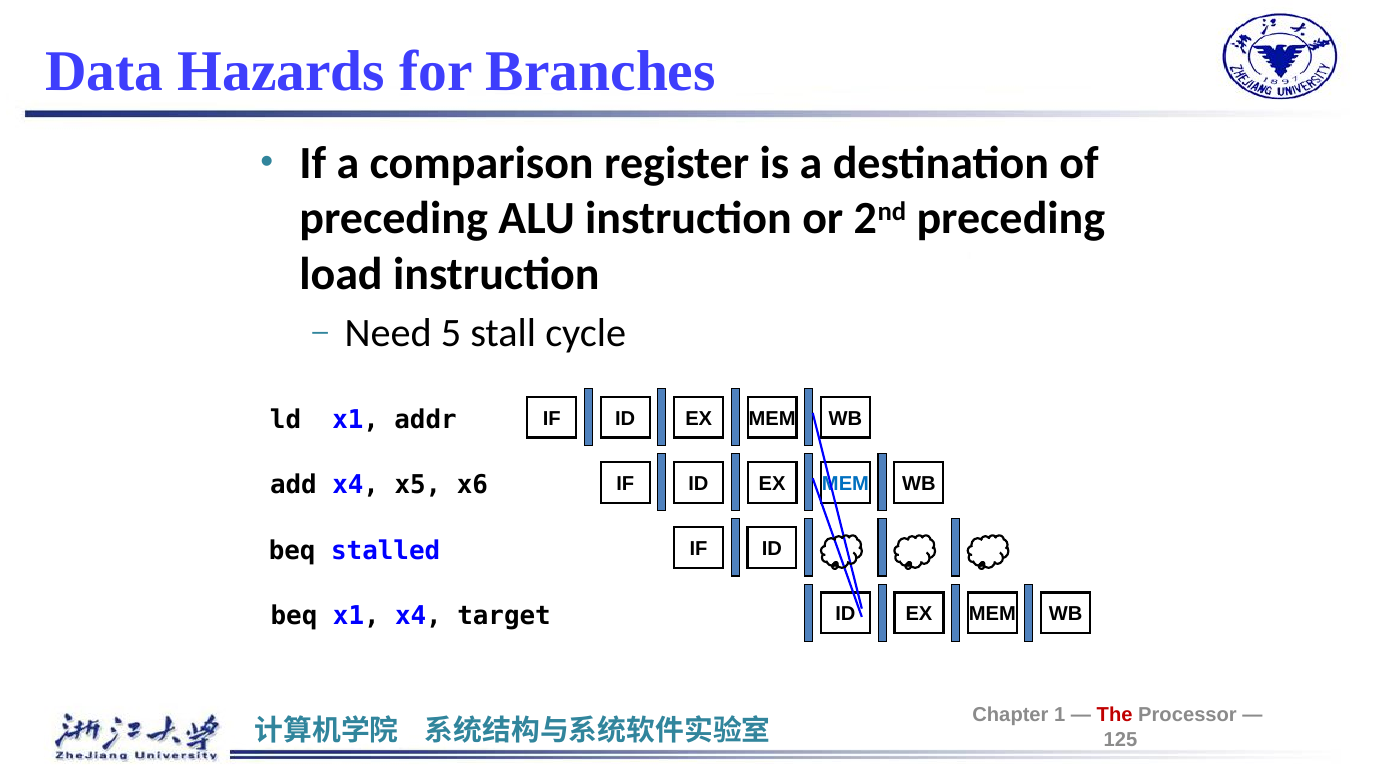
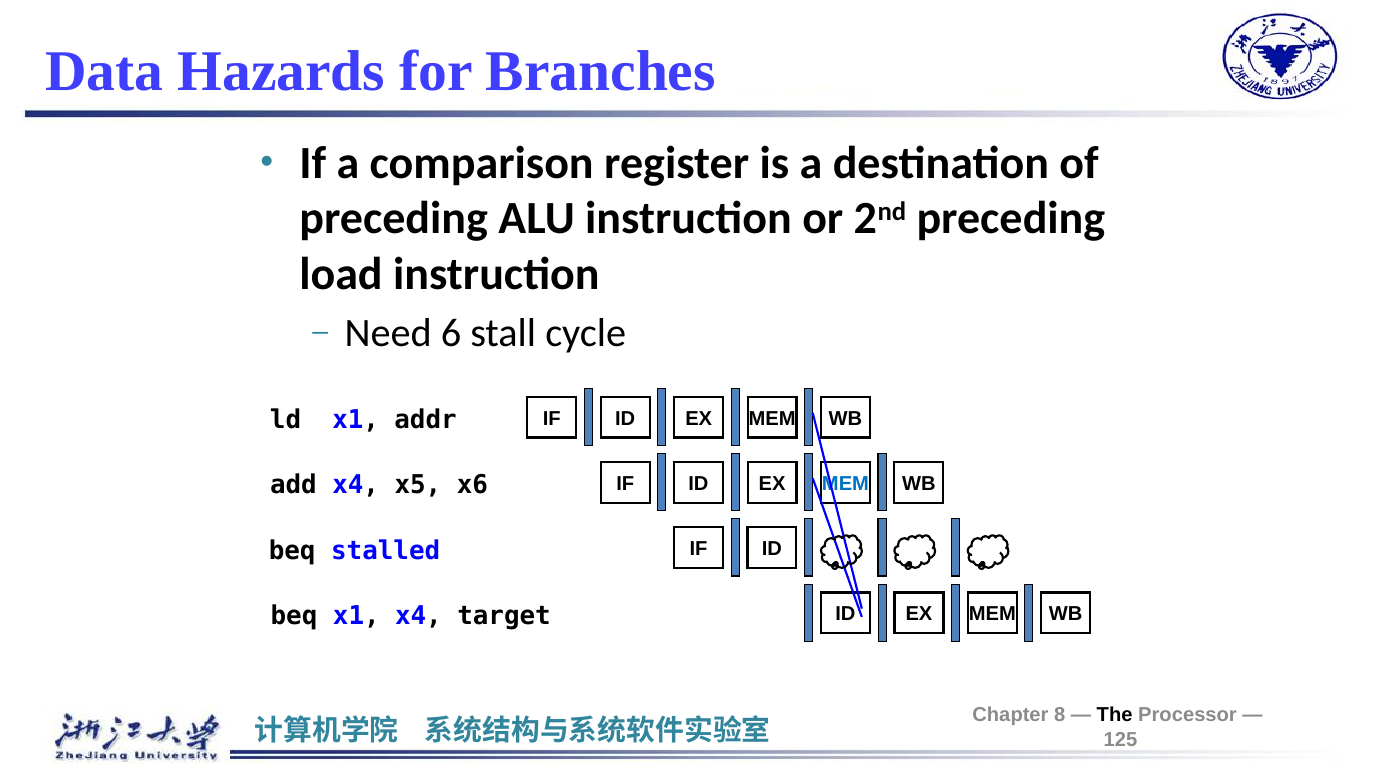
5: 5 -> 6
1: 1 -> 8
The colour: red -> black
